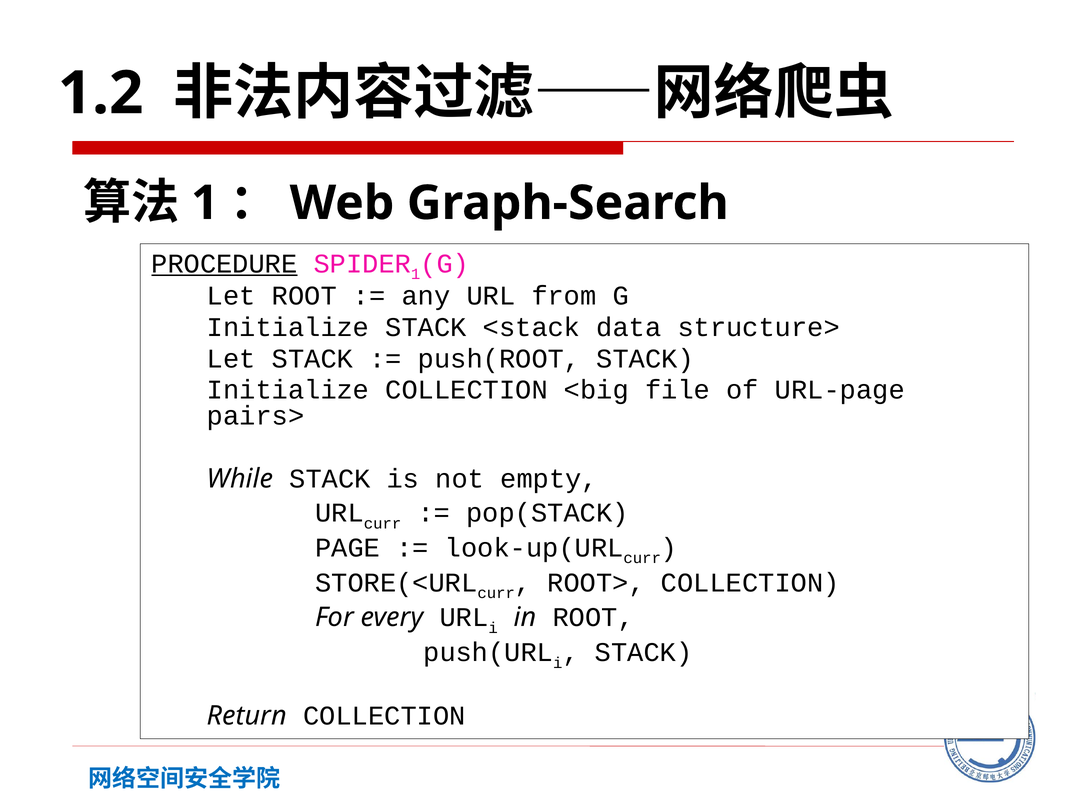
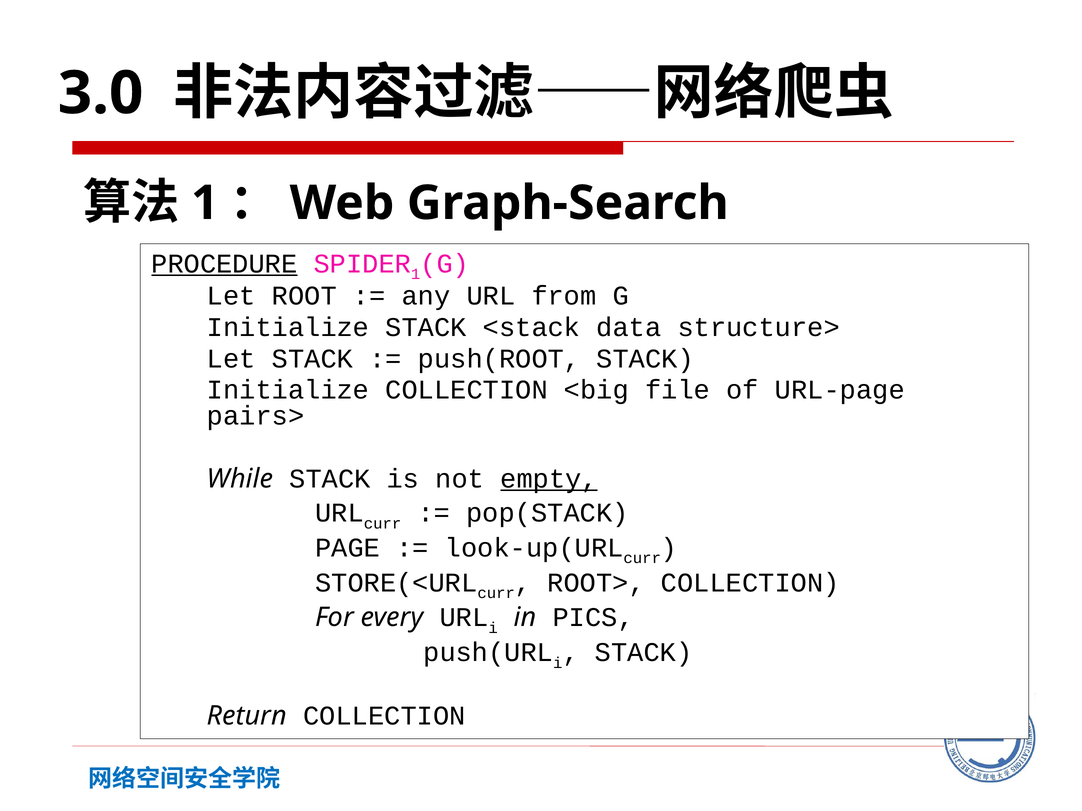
1.2: 1.2 -> 3.0
empty underline: none -> present
in ROOT: ROOT -> PICS
